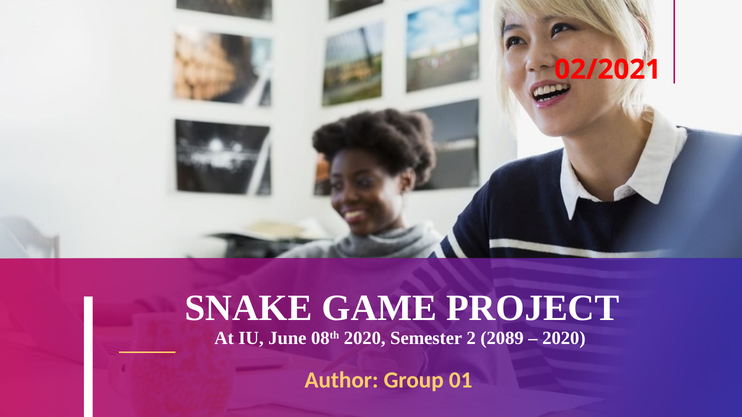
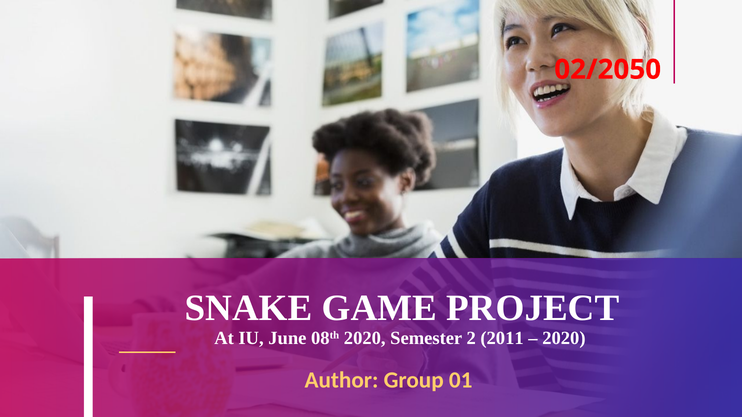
02/2021: 02/2021 -> 02/2050
2089: 2089 -> 2011
